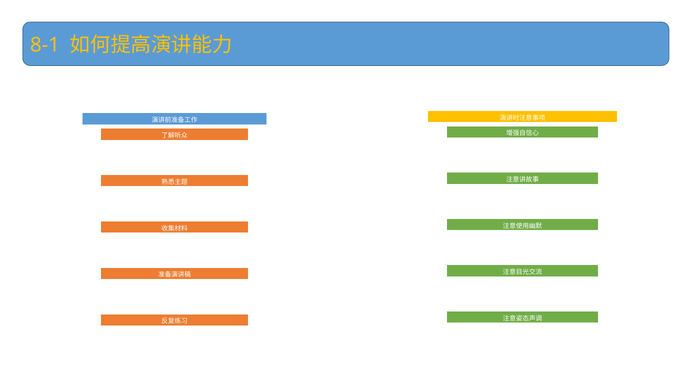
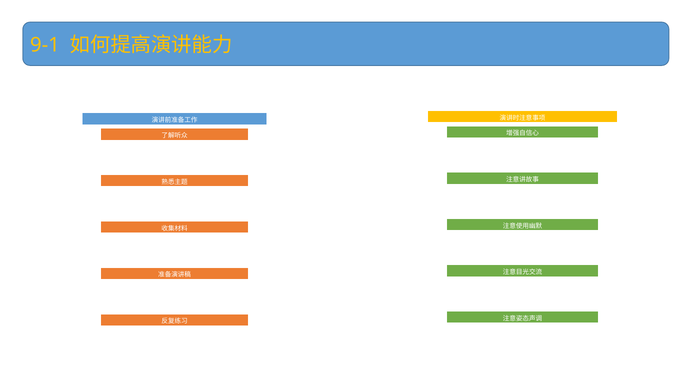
8-1: 8-1 -> 9-1
